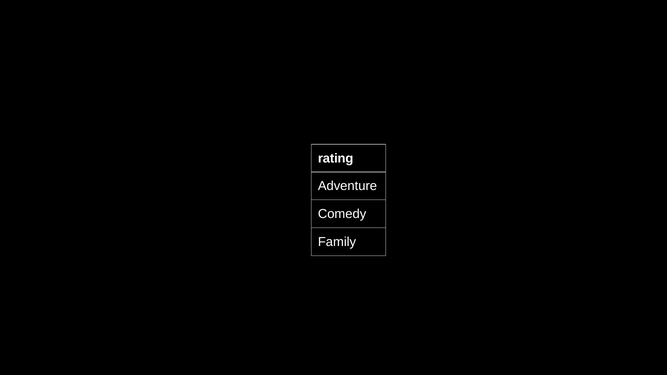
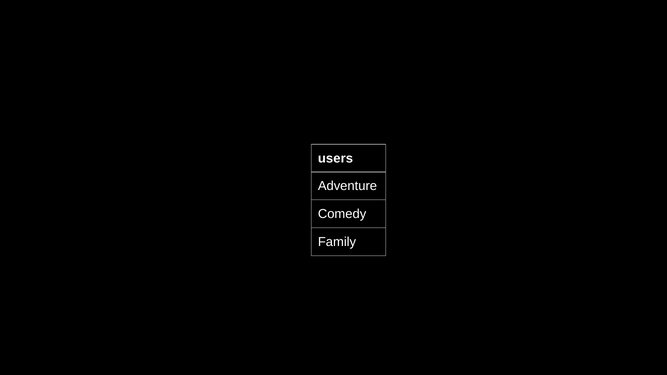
rating: rating -> users
